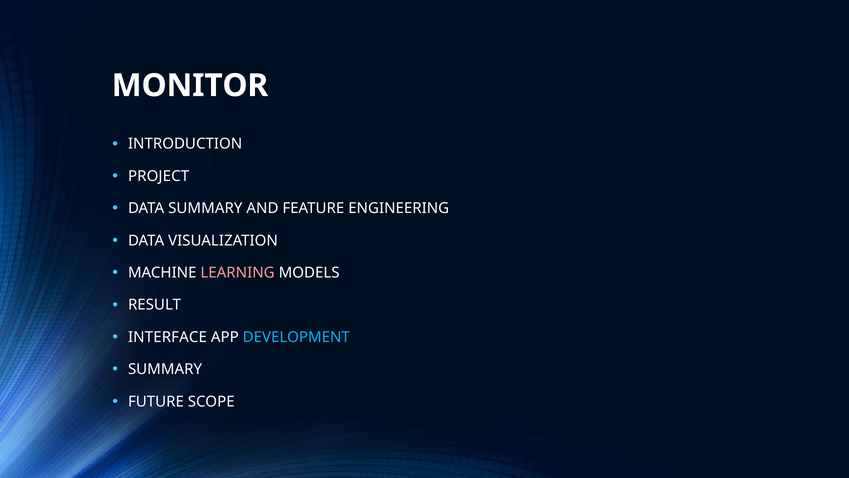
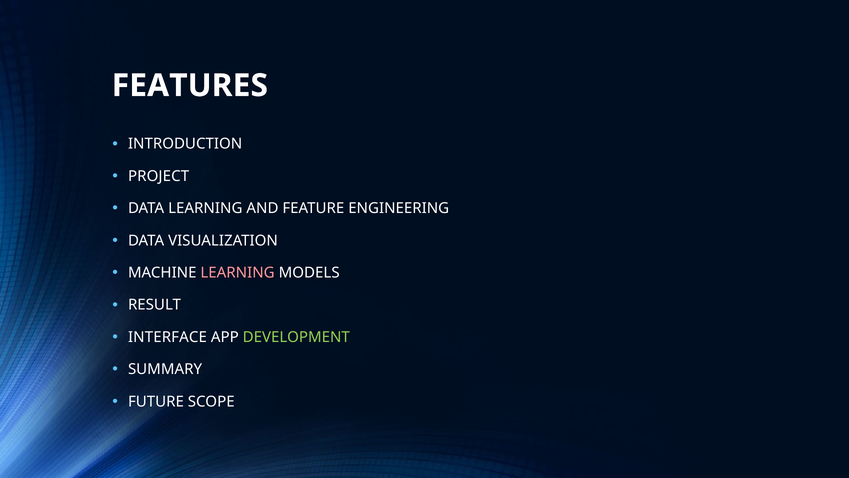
MONITOR: MONITOR -> FEATURES
DATA SUMMARY: SUMMARY -> LEARNING
DEVELOPMENT colour: light blue -> light green
